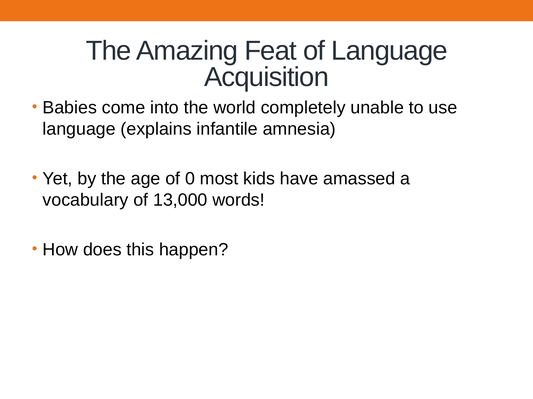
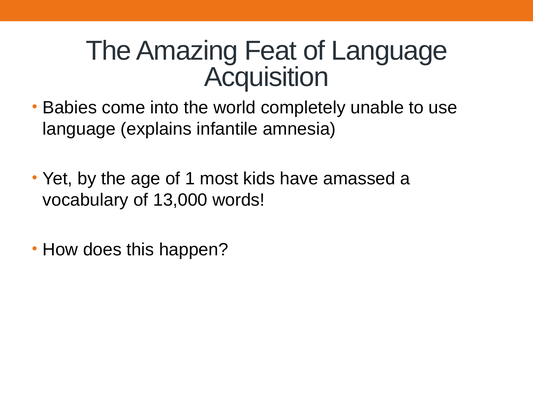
0: 0 -> 1
